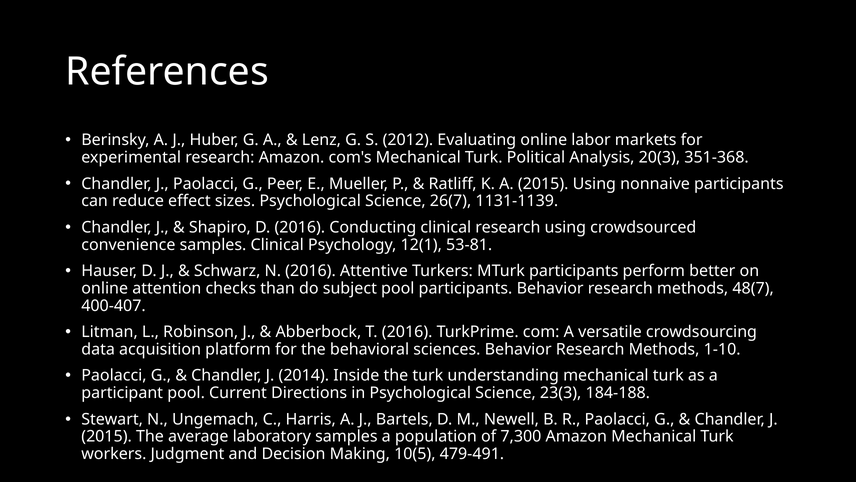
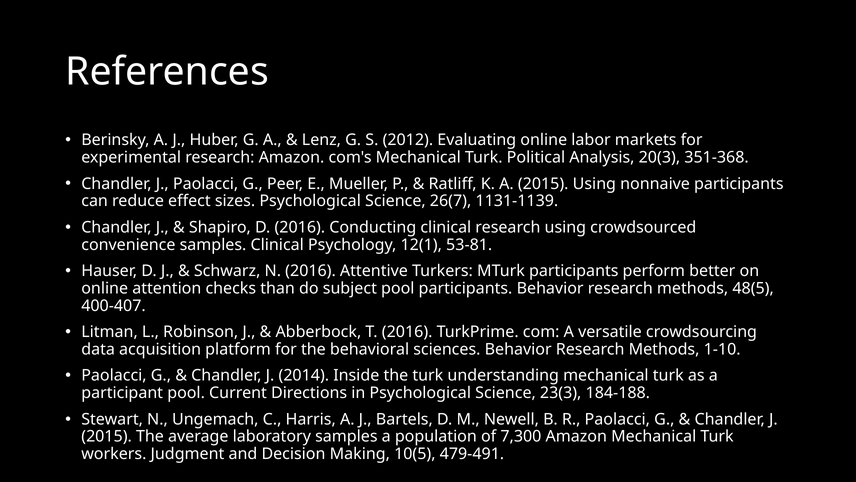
48(7: 48(7 -> 48(5
